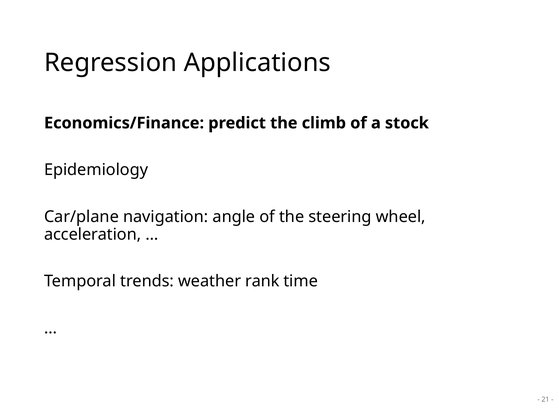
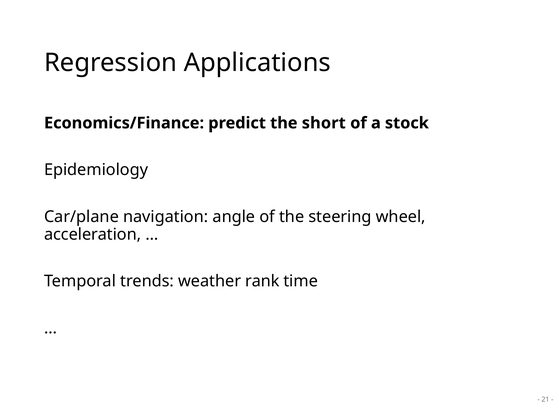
climb: climb -> short
